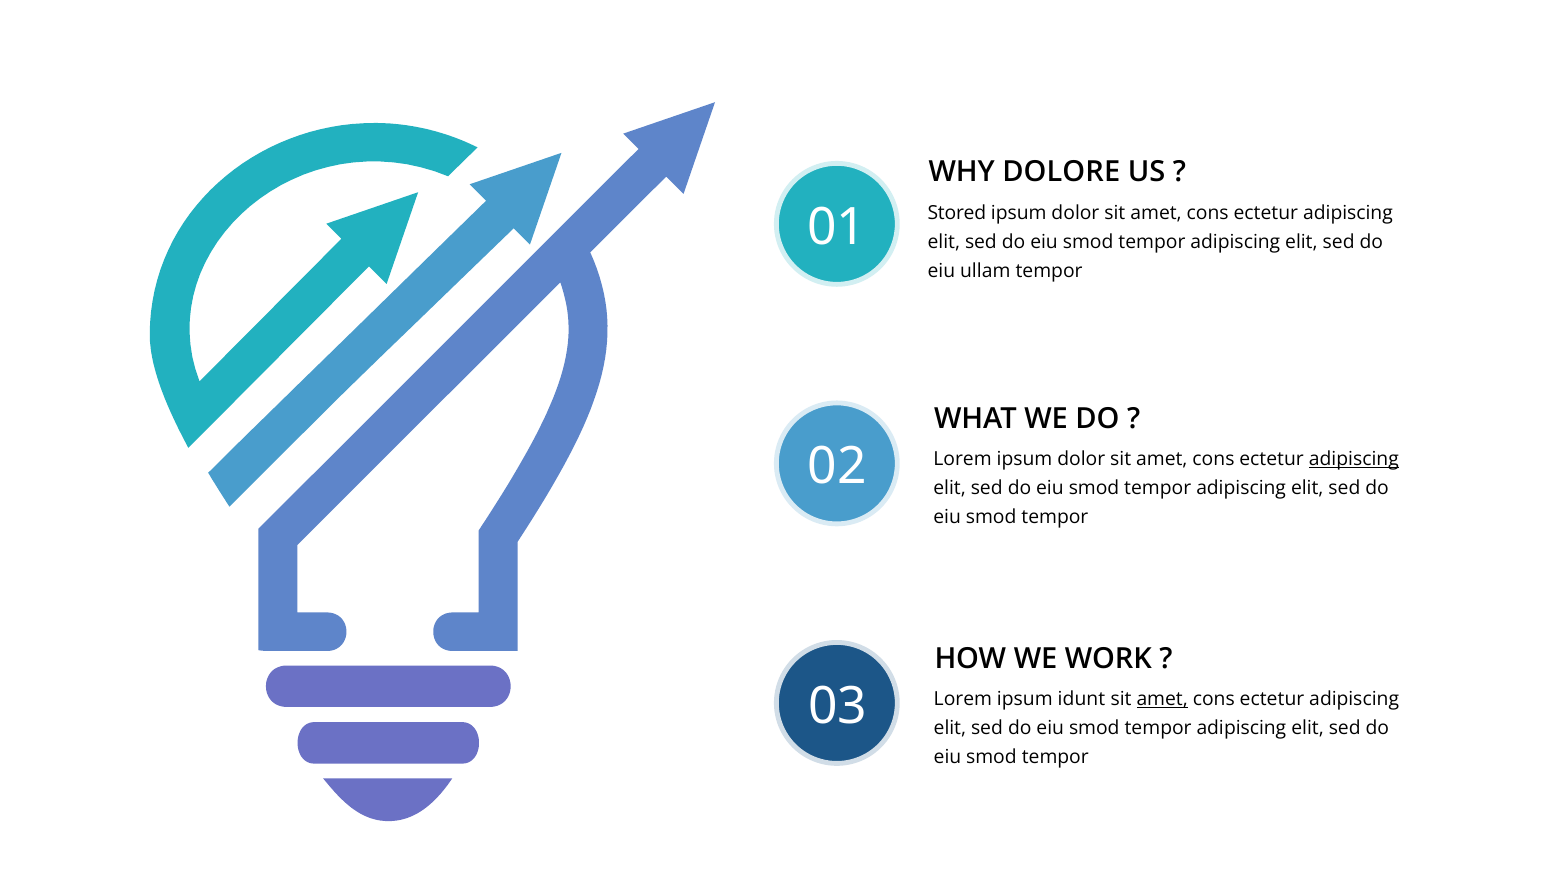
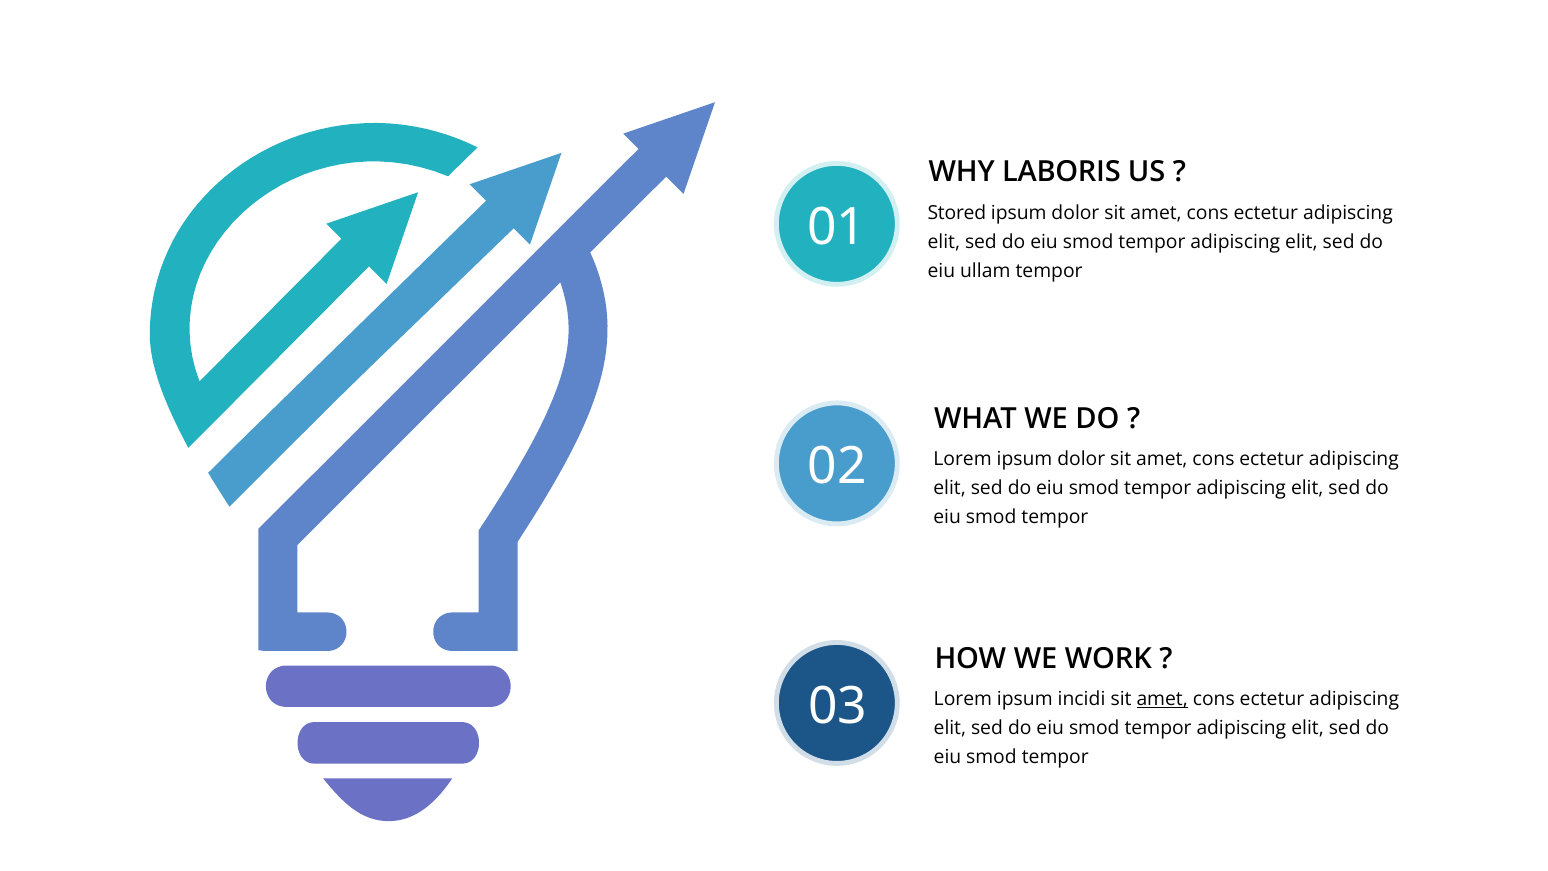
DOLORE: DOLORE -> LABORIS
adipiscing at (1354, 459) underline: present -> none
idunt: idunt -> incidi
